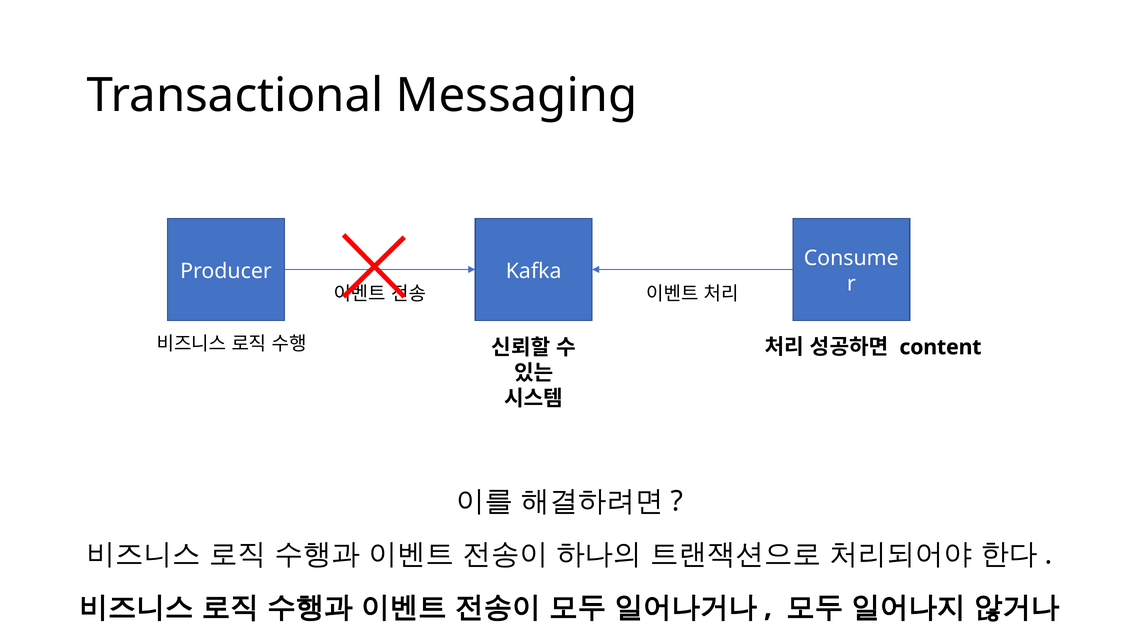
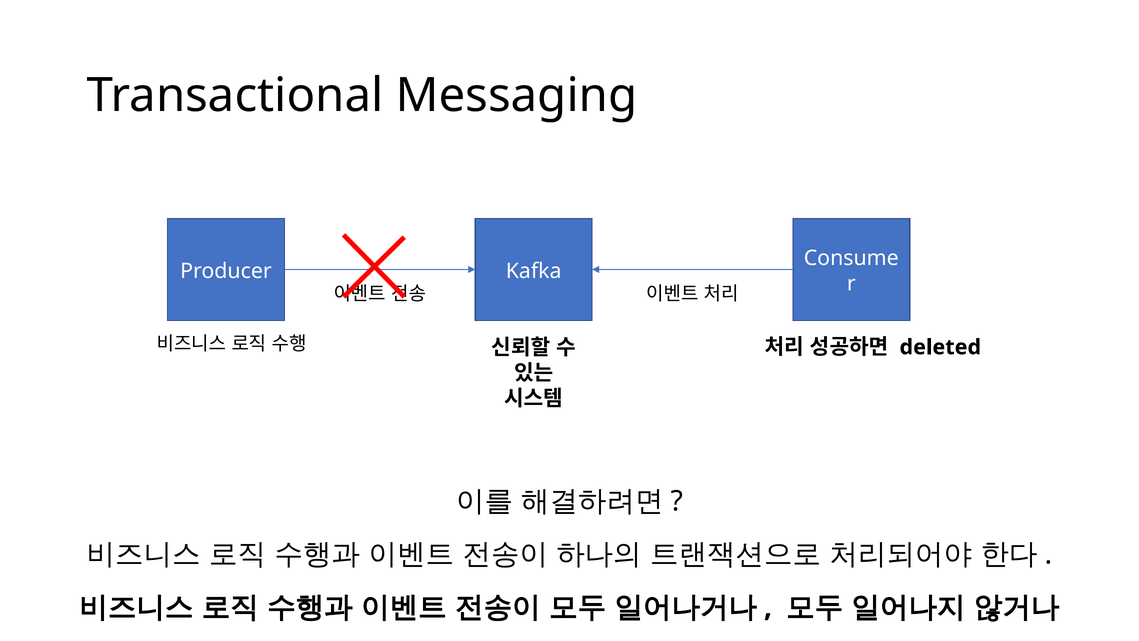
content: content -> deleted
